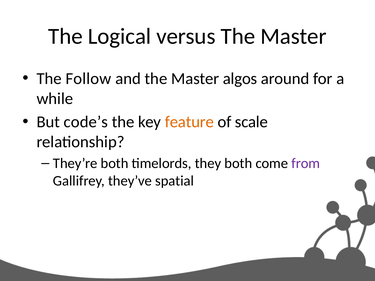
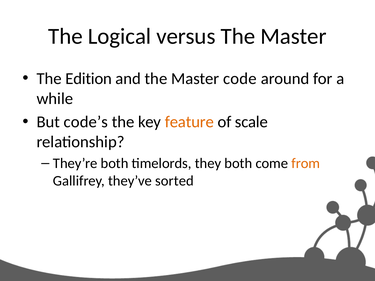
Follow: Follow -> Edition
algos: algos -> code
from colour: purple -> orange
spatial: spatial -> sorted
